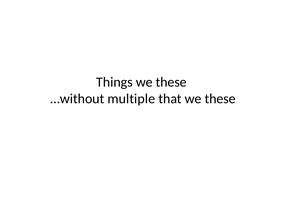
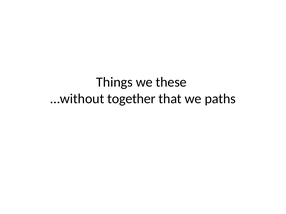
multiple: multiple -> together
that we these: these -> paths
